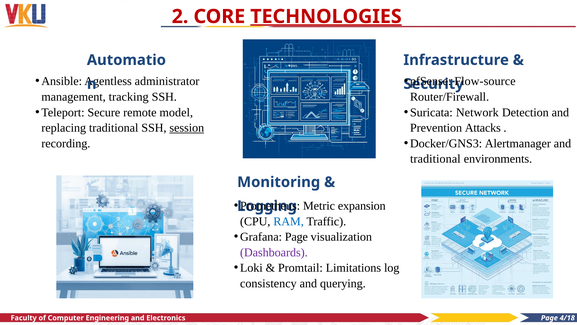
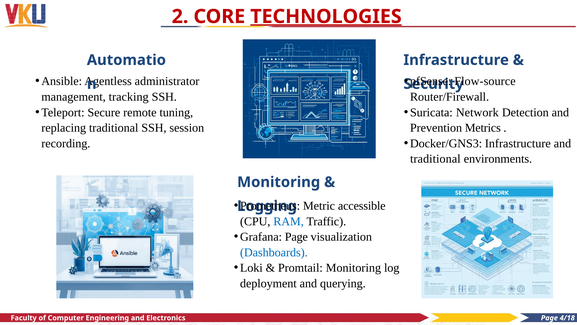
model: model -> tuning
session underline: present -> none
Attacks: Attacks -> Metrics
Alertmanager: Alertmanager -> Infrastructure
expansion: expansion -> accessible
Dashboards colour: purple -> blue
Promtail Limitations: Limitations -> Monitoring
consistency: consistency -> deployment
